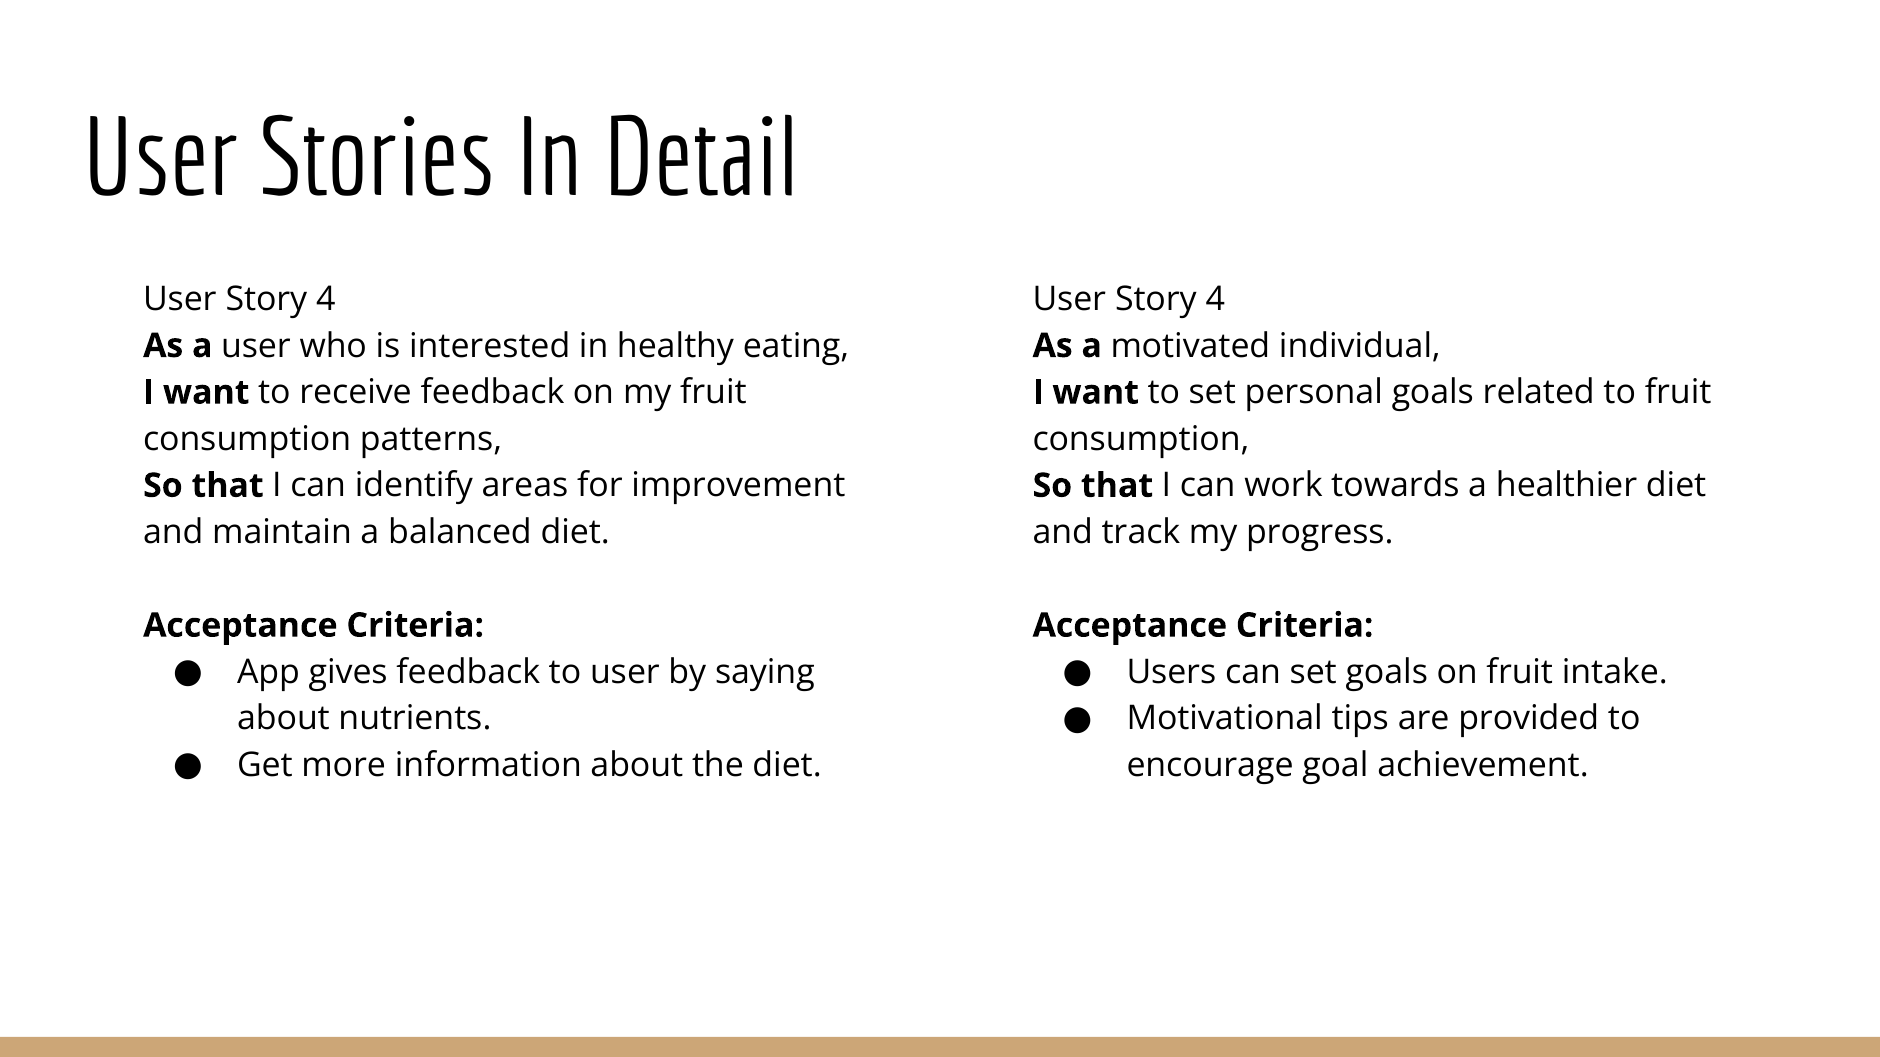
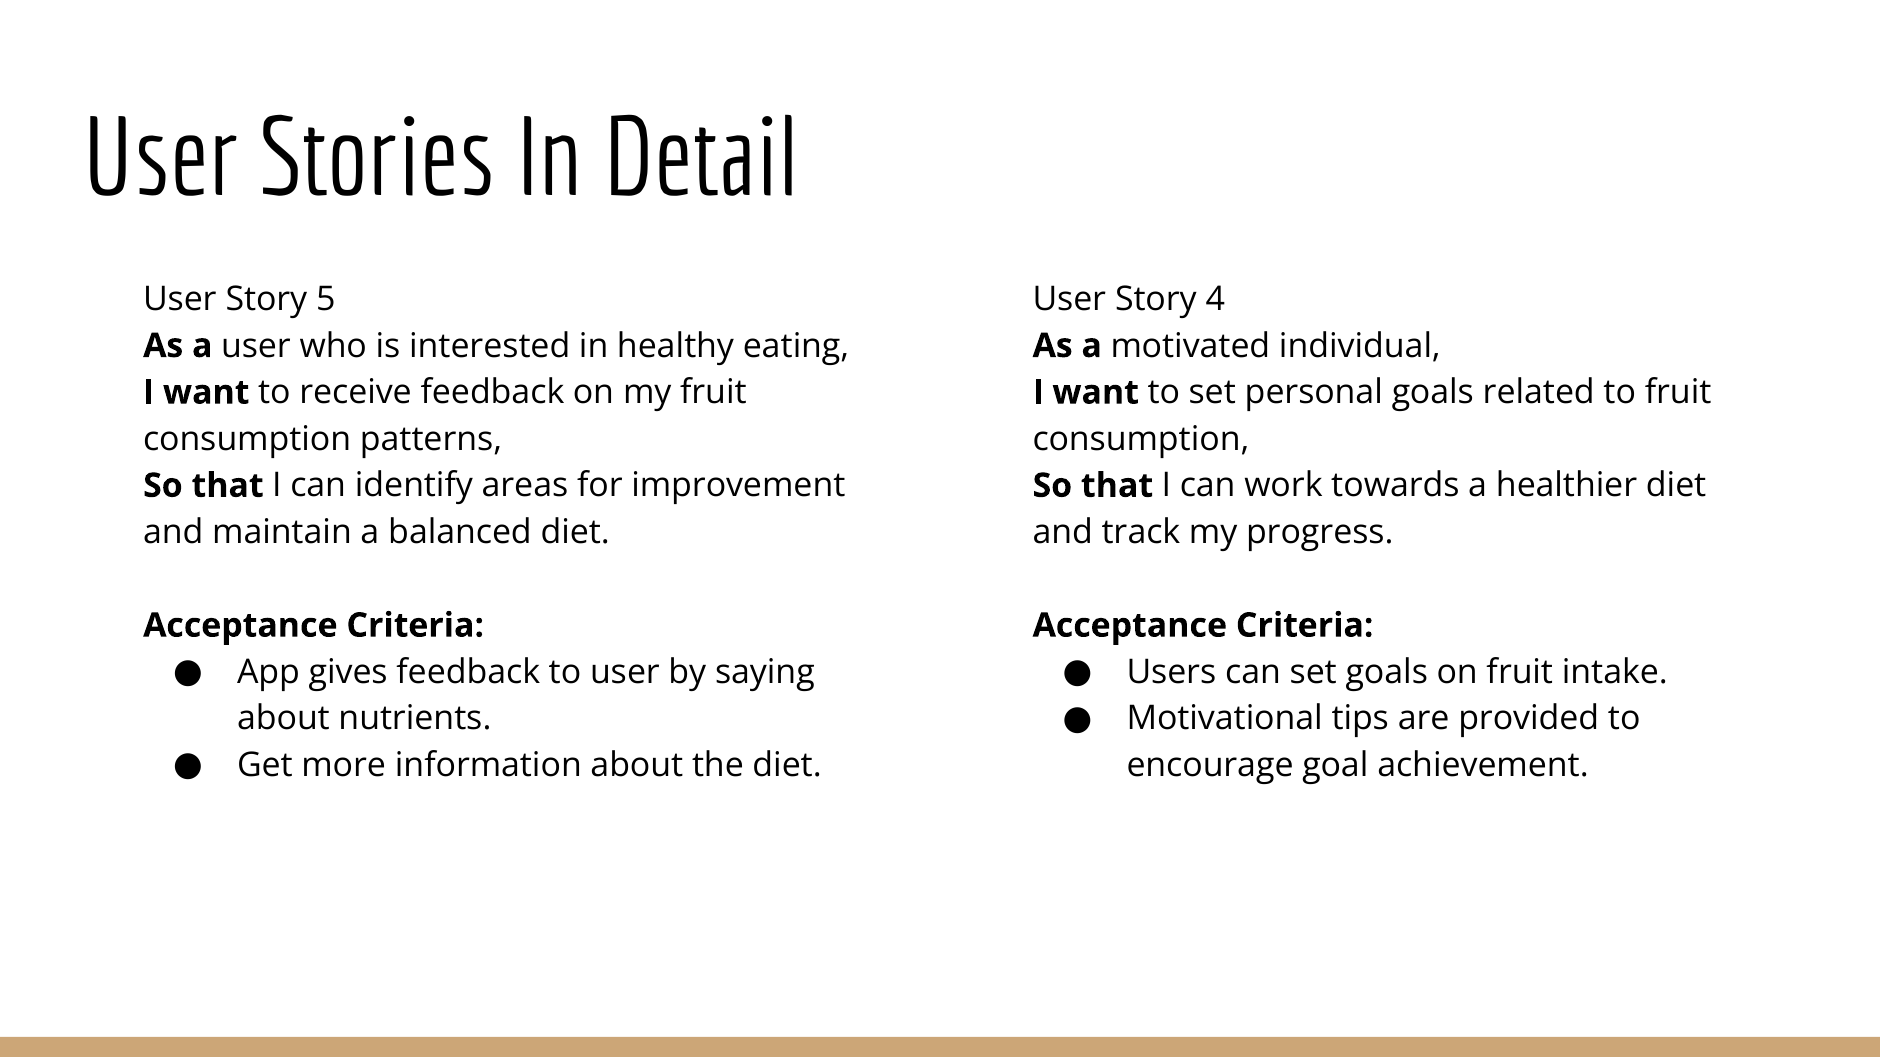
4 at (326, 299): 4 -> 5
